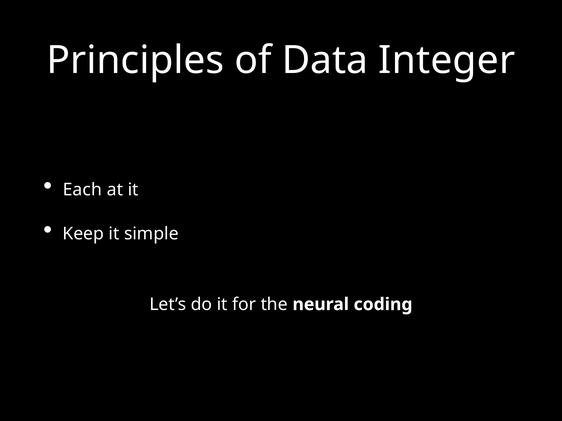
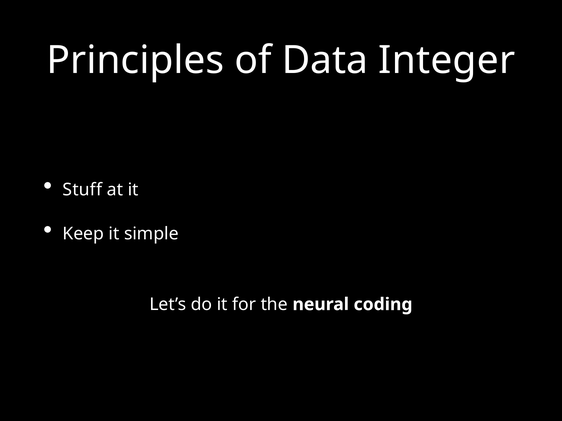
Each: Each -> Stuff
